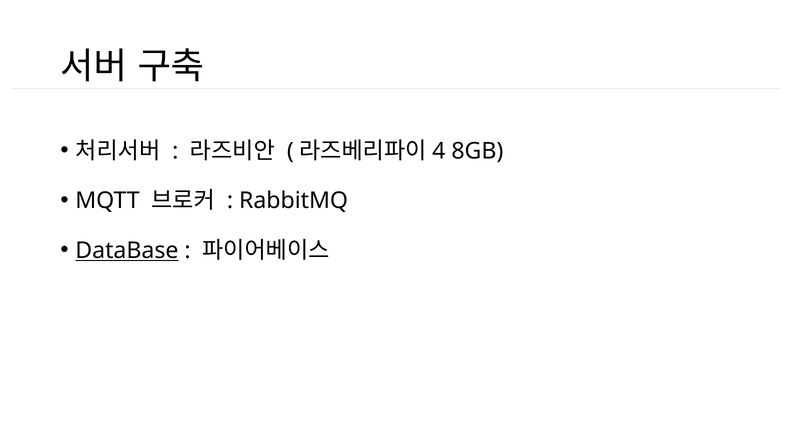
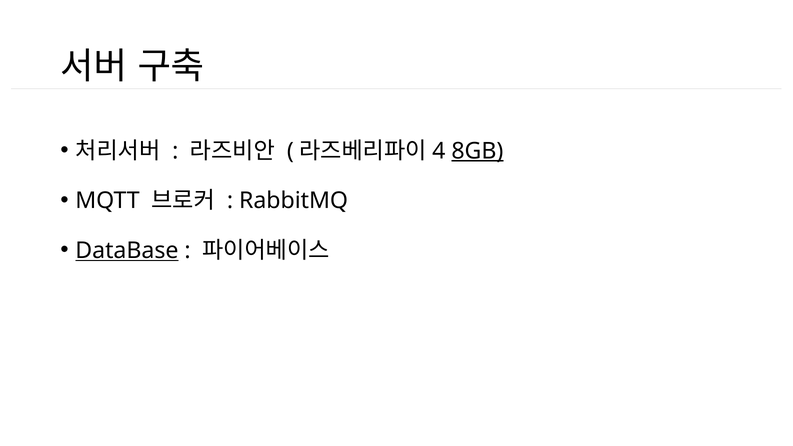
8GB underline: none -> present
